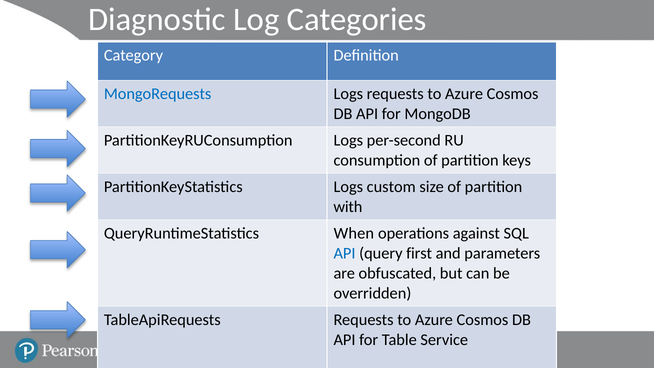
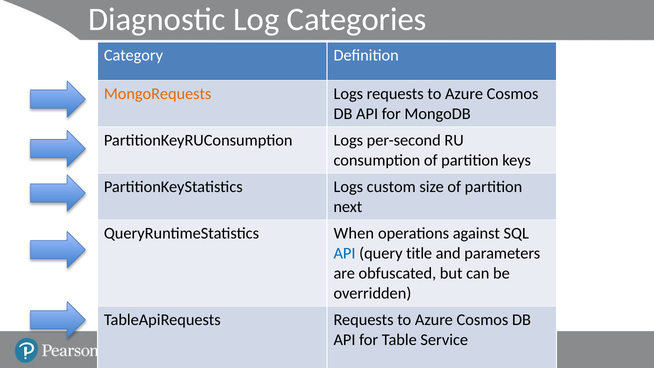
MongoRequests colour: blue -> orange
with: with -> next
query first: first -> title
